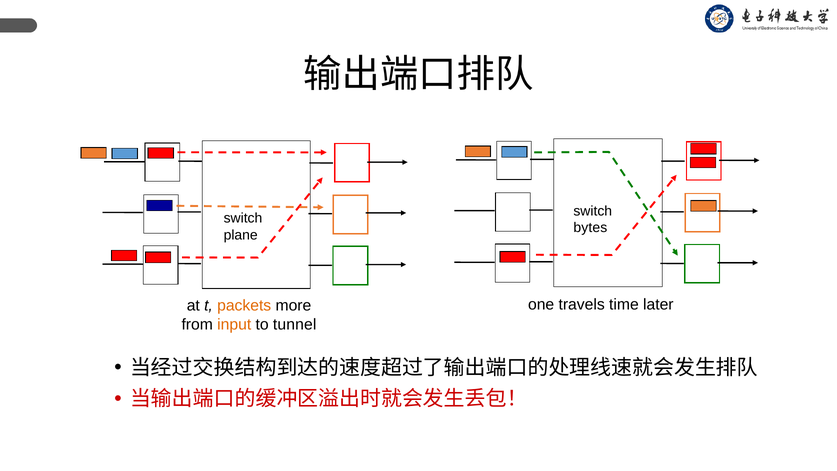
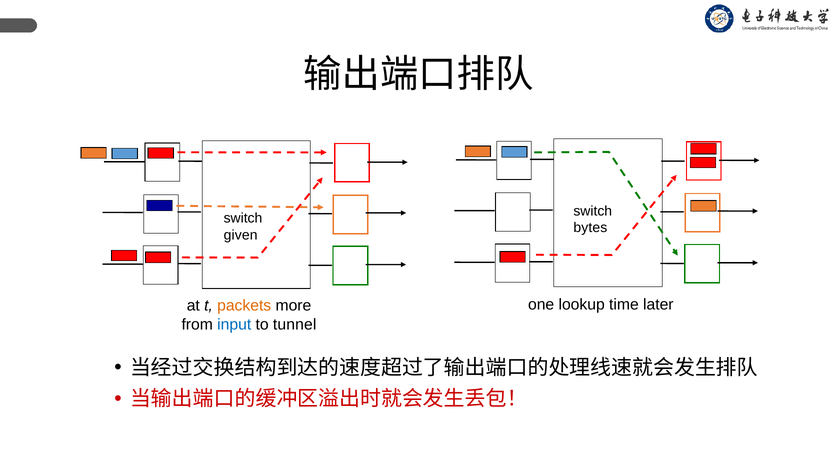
plane: plane -> given
travels: travels -> lookup
input colour: orange -> blue
